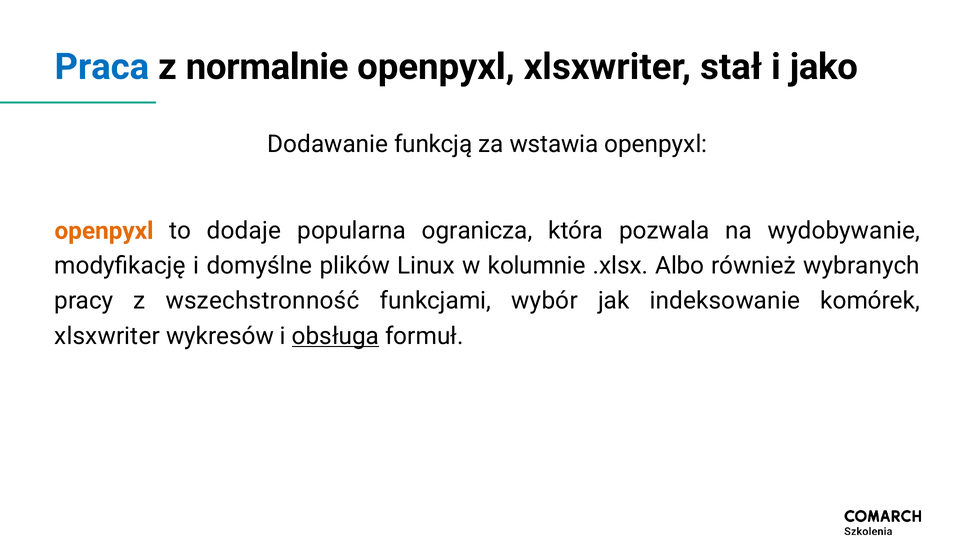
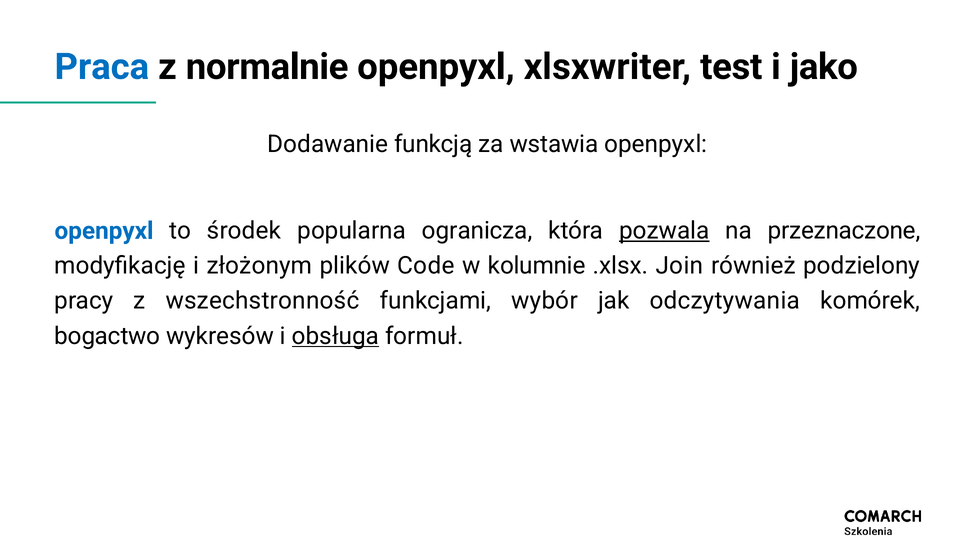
stał: stał -> test
openpyxl at (104, 231) colour: orange -> blue
dodaje: dodaje -> środek
pozwala underline: none -> present
wydobywanie: wydobywanie -> przeznaczone
domyślne: domyślne -> złożonym
Linux: Linux -> Code
Albo: Albo -> Join
wybranych: wybranych -> podzielony
indeksowanie: indeksowanie -> odczytywania
xlsxwriter at (107, 336): xlsxwriter -> bogactwo
